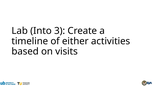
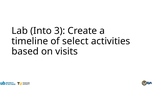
either: either -> select
